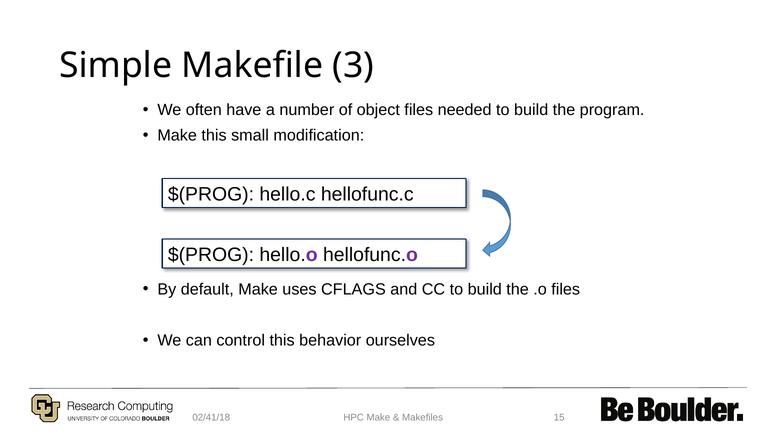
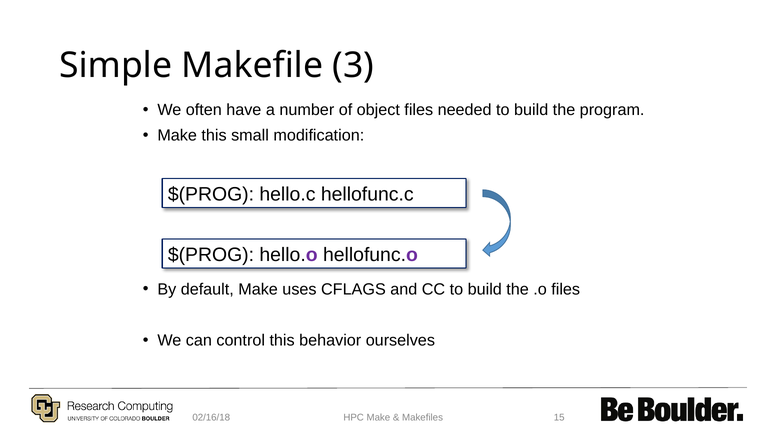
02/41/18: 02/41/18 -> 02/16/18
